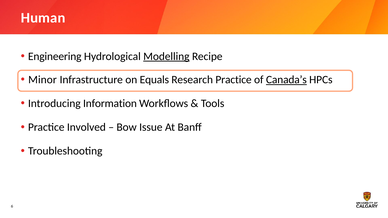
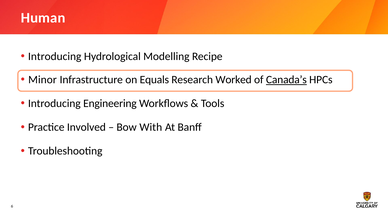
Engineering at (55, 56): Engineering -> Introducing
Modelling underline: present -> none
Research Practice: Practice -> Worked
Information: Information -> Engineering
Issue: Issue -> With
